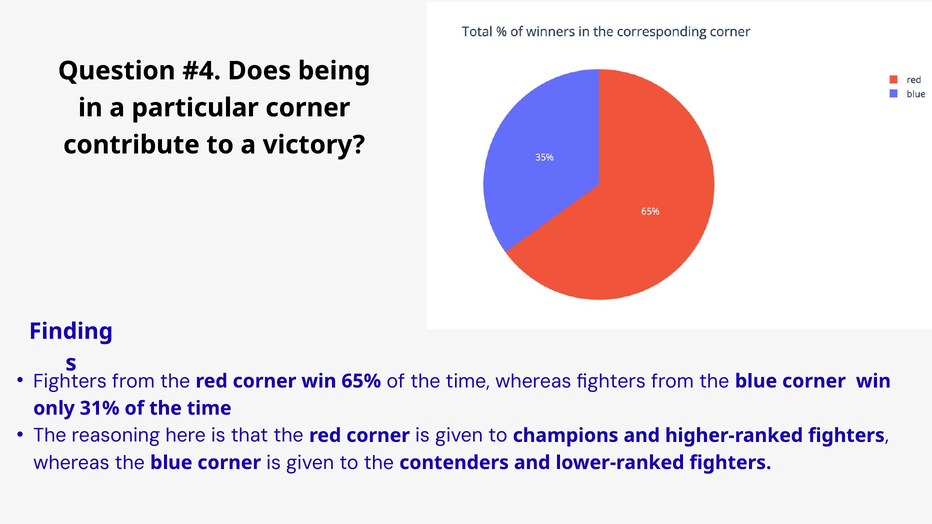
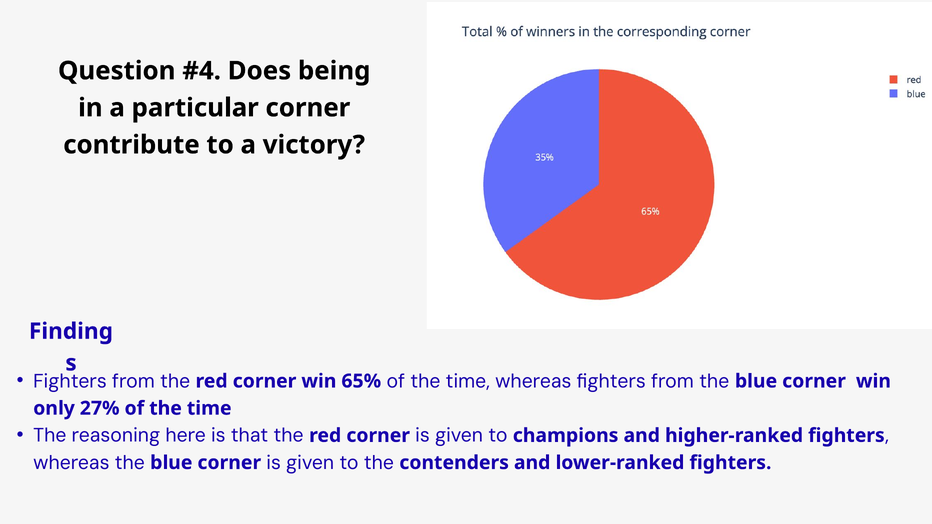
31%: 31% -> 27%
